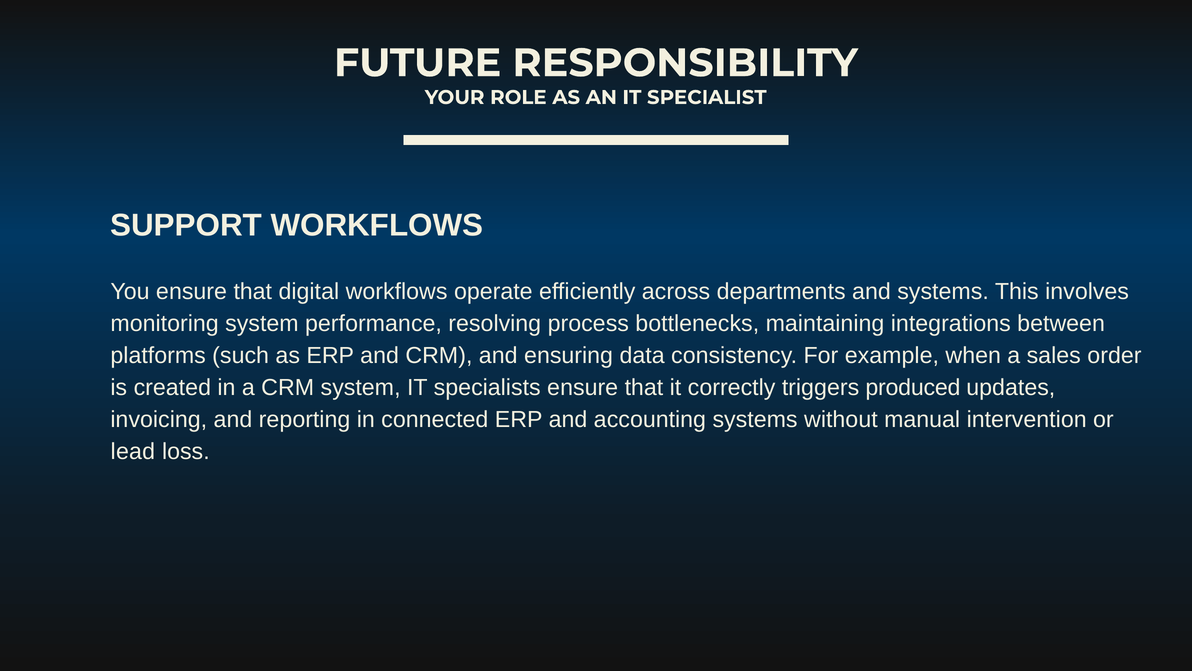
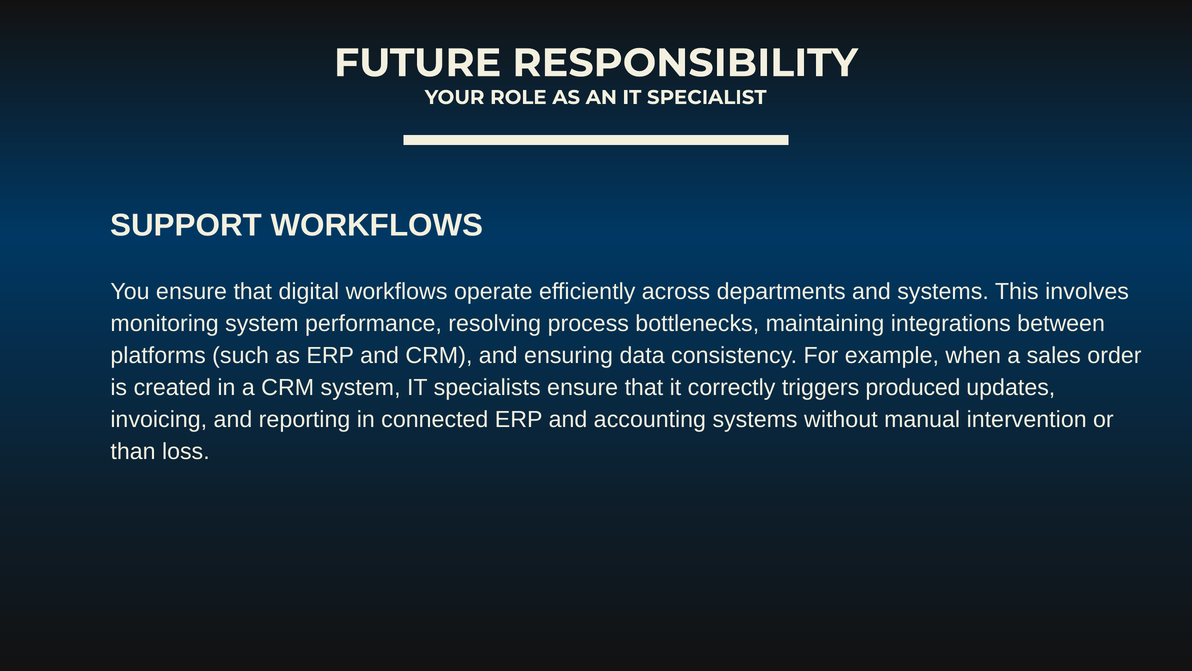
lead: lead -> than
